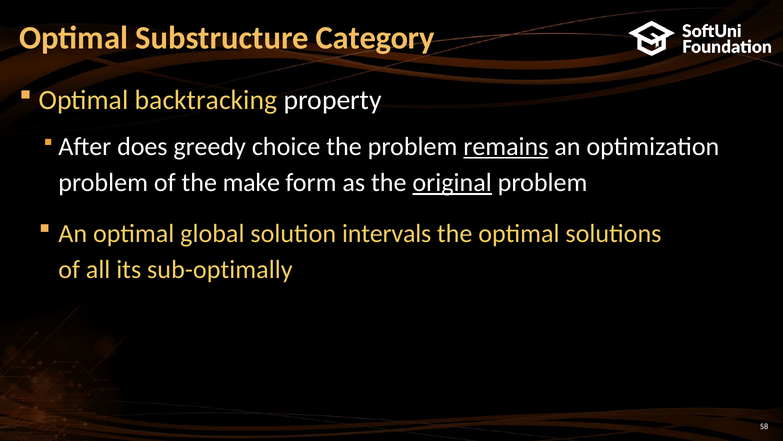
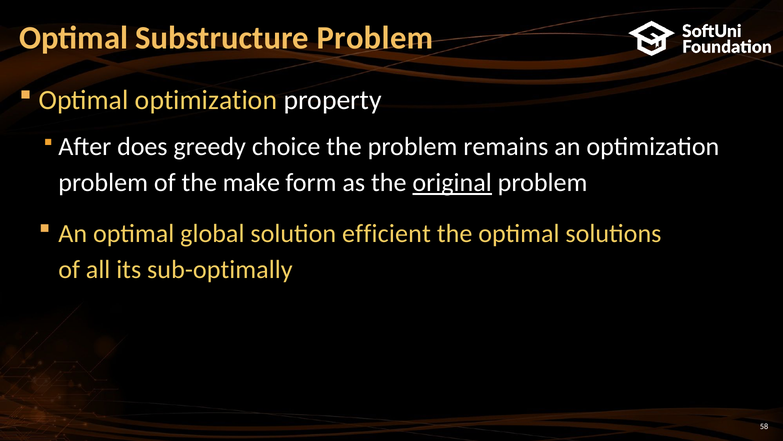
Substructure Category: Category -> Problem
Optimal backtracking: backtracking -> optimization
remains underline: present -> none
intervals: intervals -> efficient
